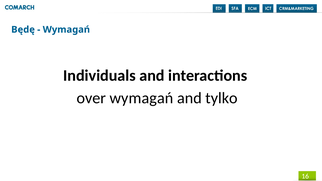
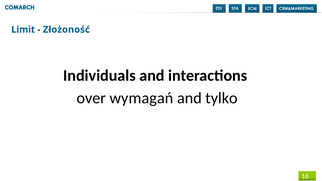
Będę: Będę -> Limit
Wymagań at (66, 30): Wymagań -> Złożoność
